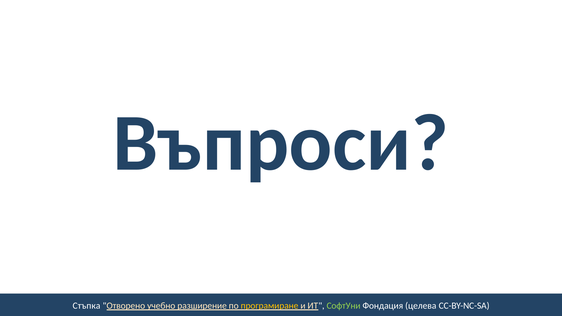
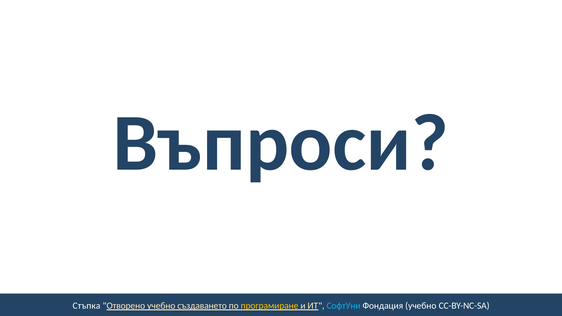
разширение: разширение -> създаването
СофтУни colour: light green -> light blue
Фондация целева: целева -> учебно
